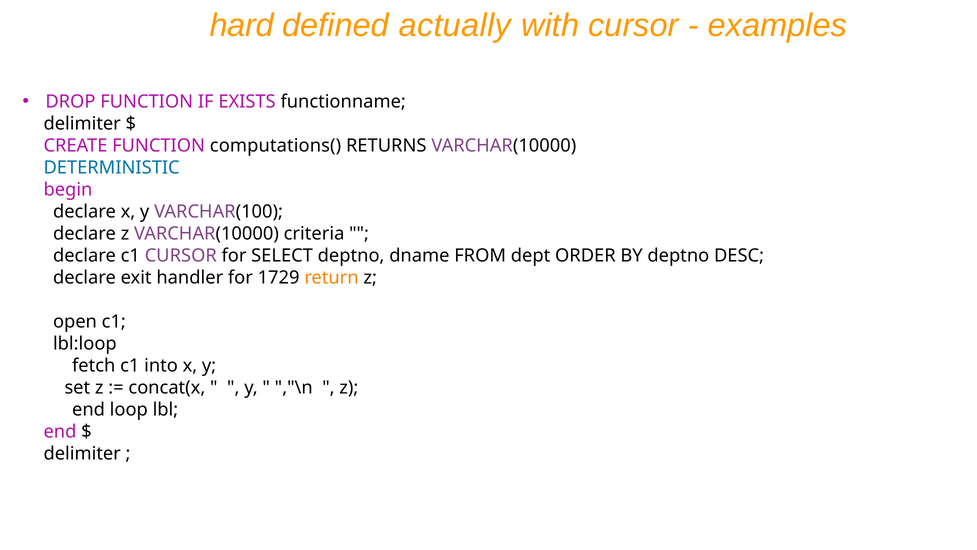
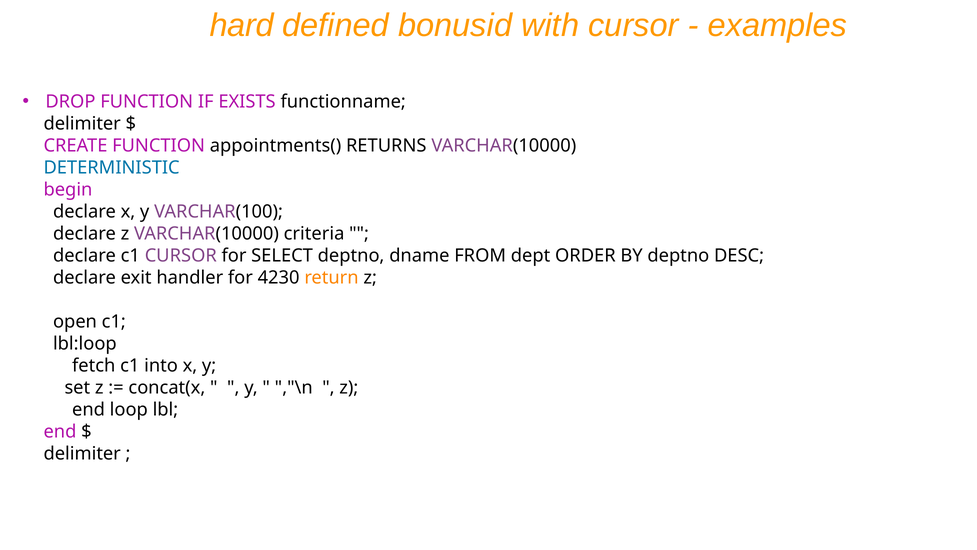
actually: actually -> bonusid
computations(: computations( -> appointments(
1729: 1729 -> 4230
